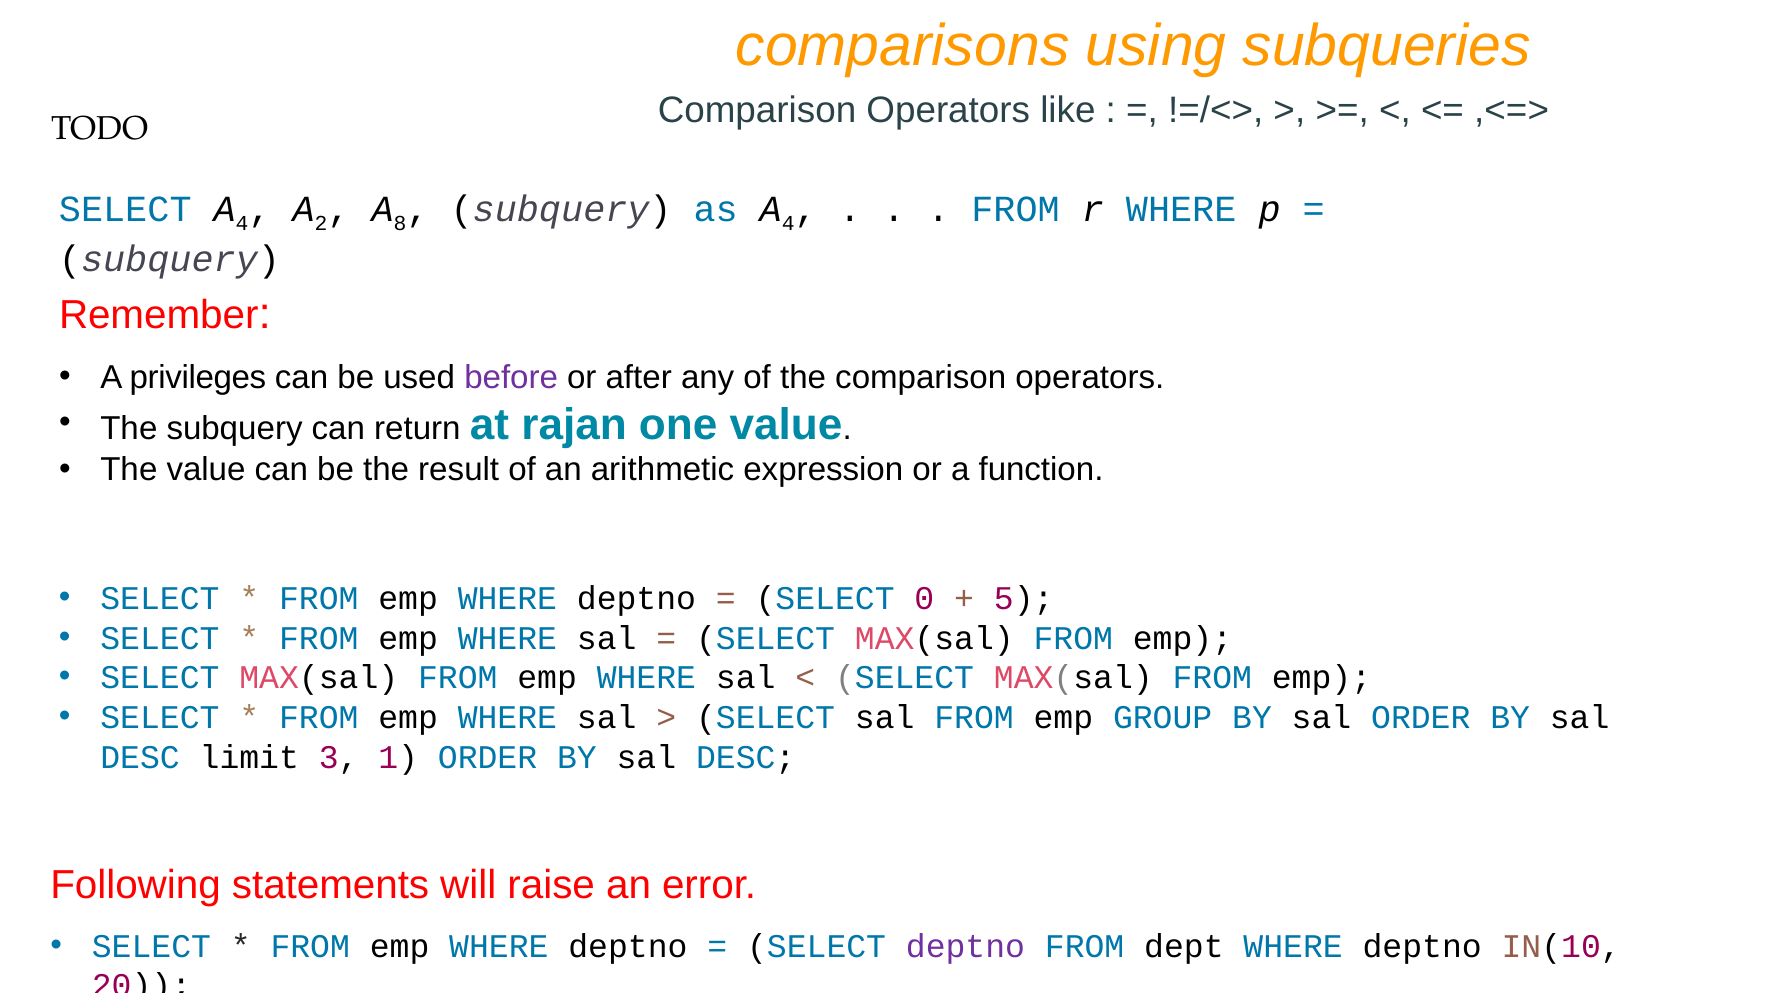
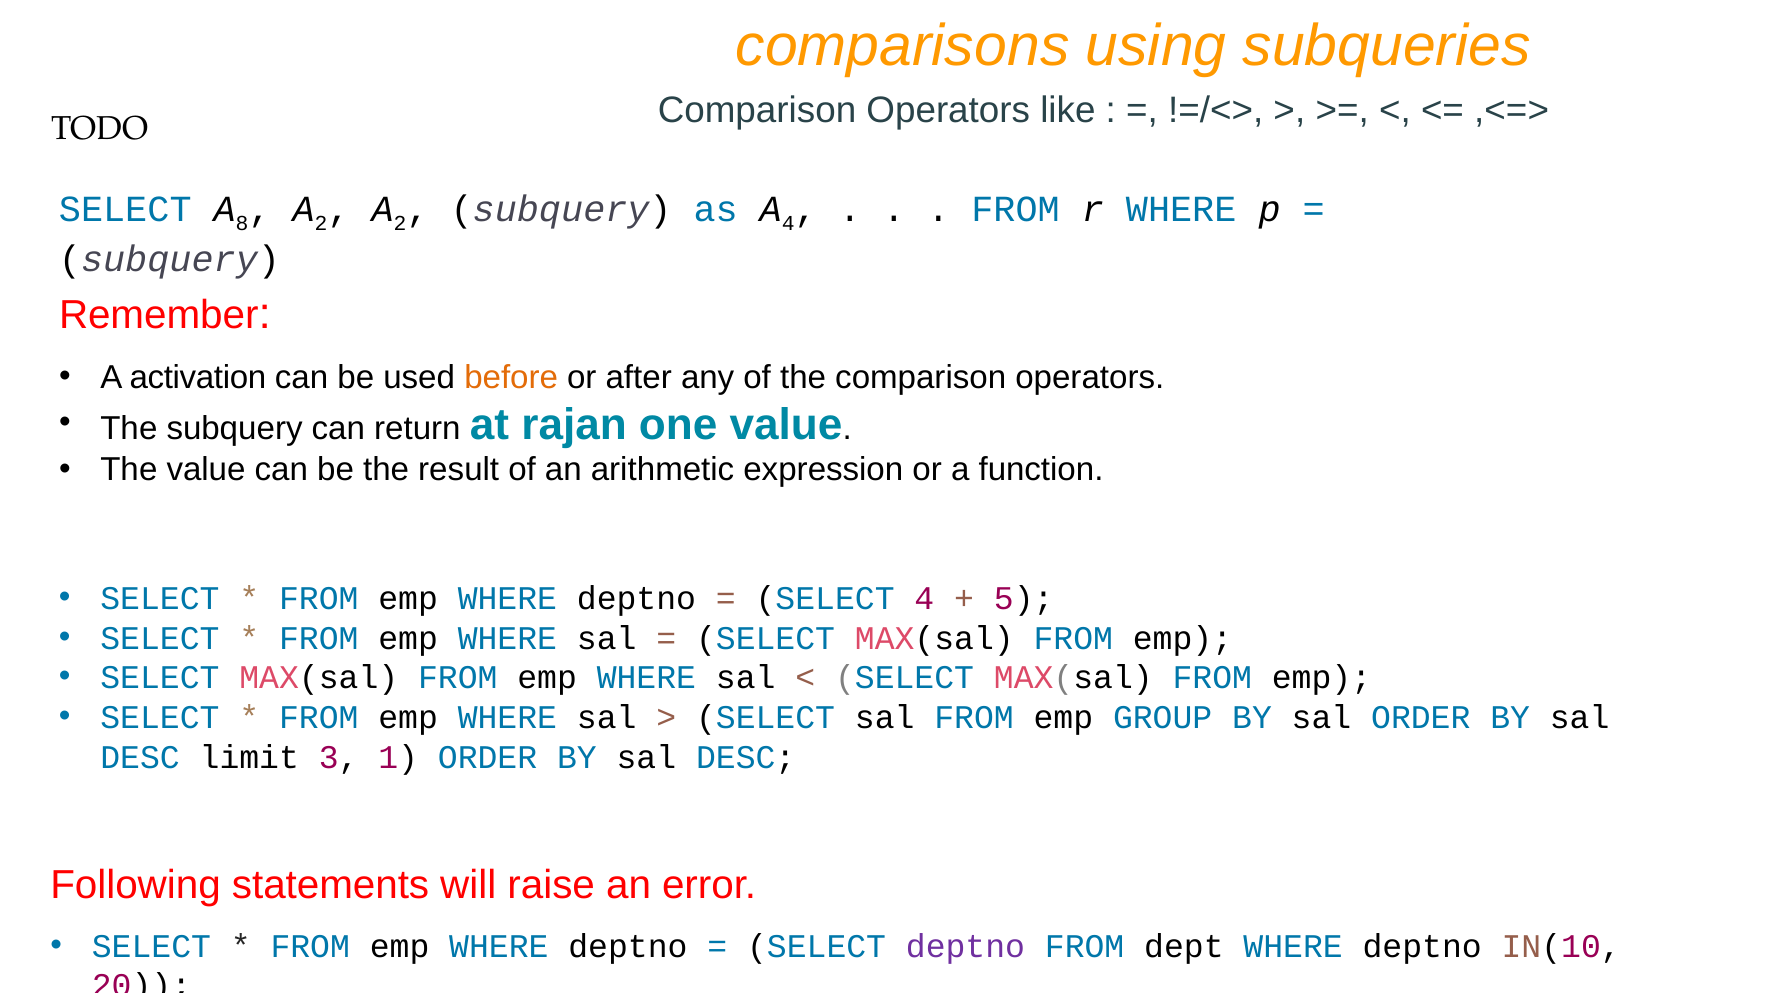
SELECT A 4: 4 -> 8
8 at (400, 224): 8 -> 2
privileges: privileges -> activation
before colour: purple -> orange
SELECT 0: 0 -> 4
